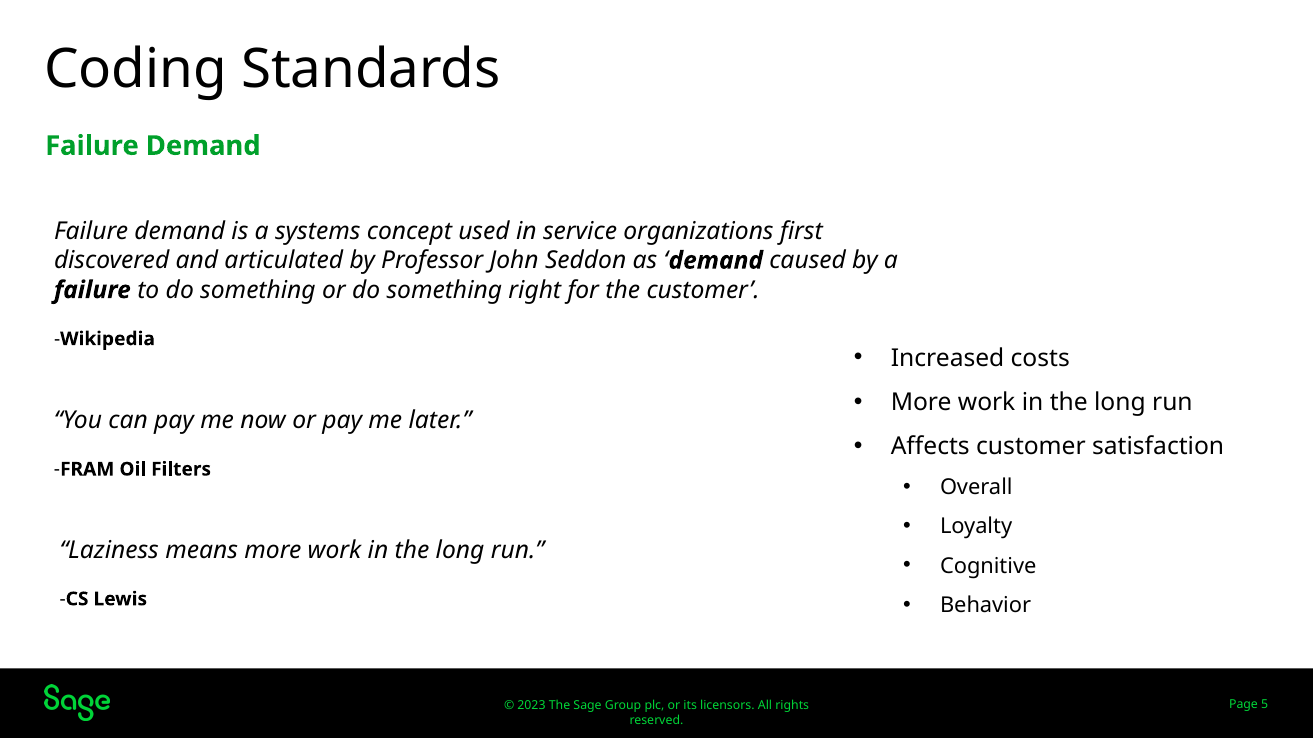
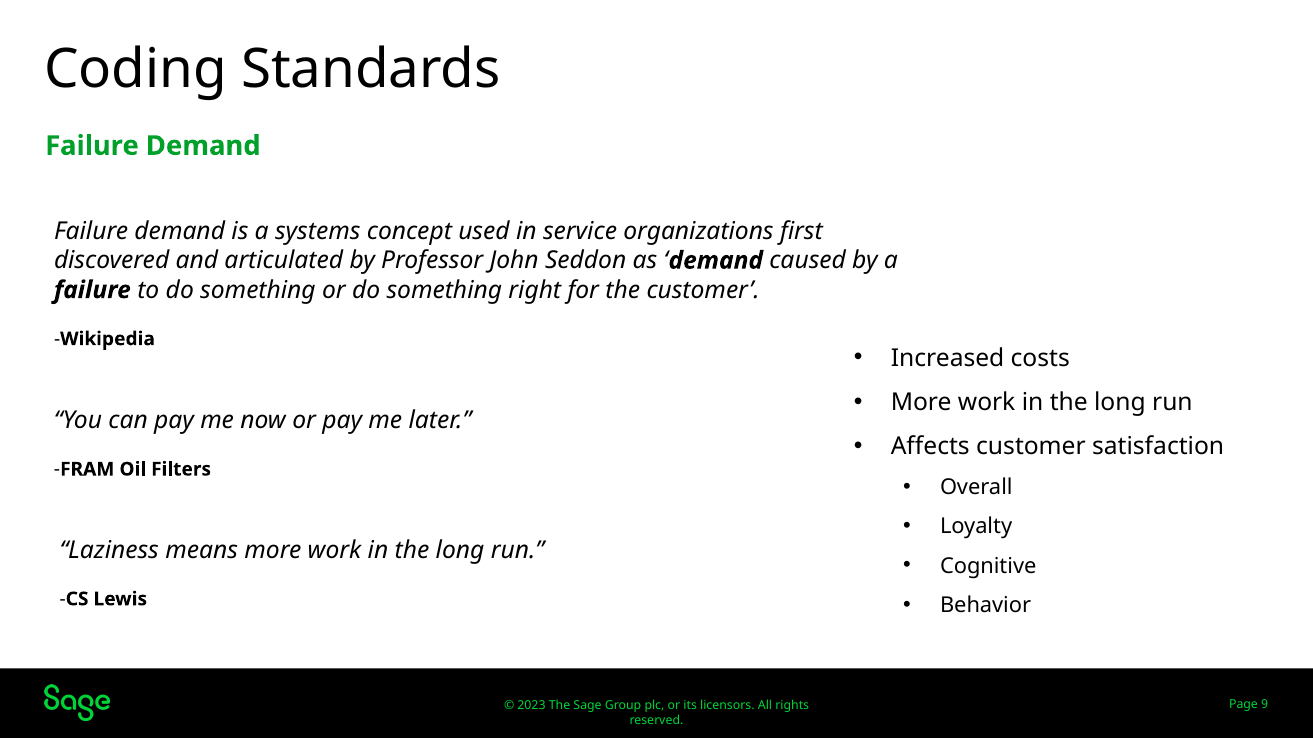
5: 5 -> 9
